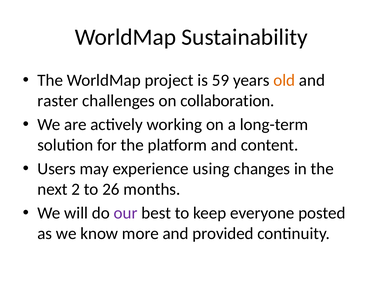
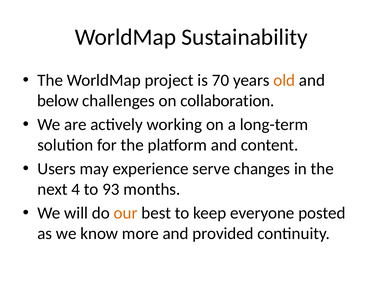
59: 59 -> 70
raster: raster -> below
using: using -> serve
2: 2 -> 4
26: 26 -> 93
our colour: purple -> orange
